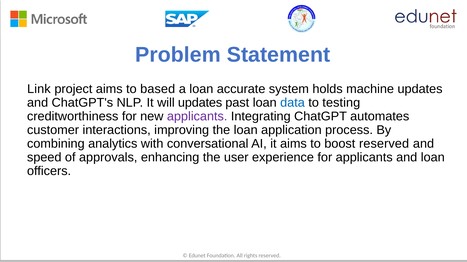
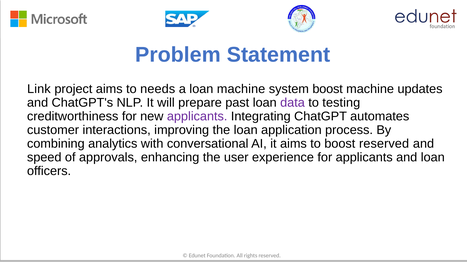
based: based -> needs
loan accurate: accurate -> machine
system holds: holds -> boost
will updates: updates -> prepare
data colour: blue -> purple
